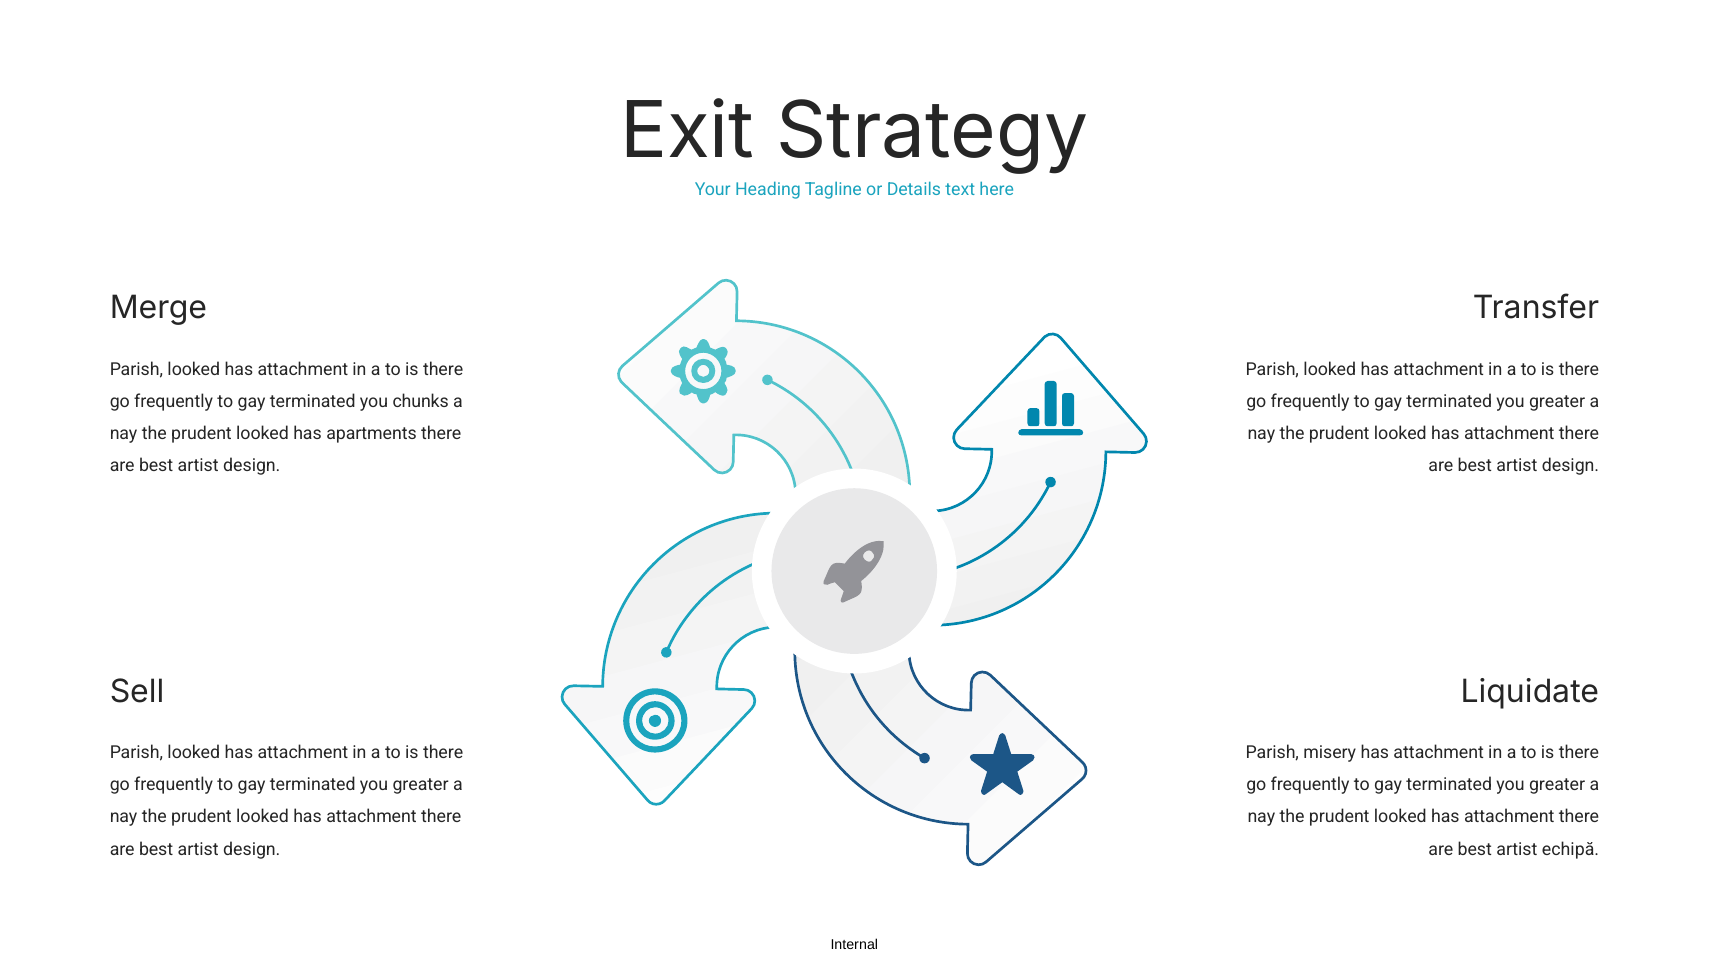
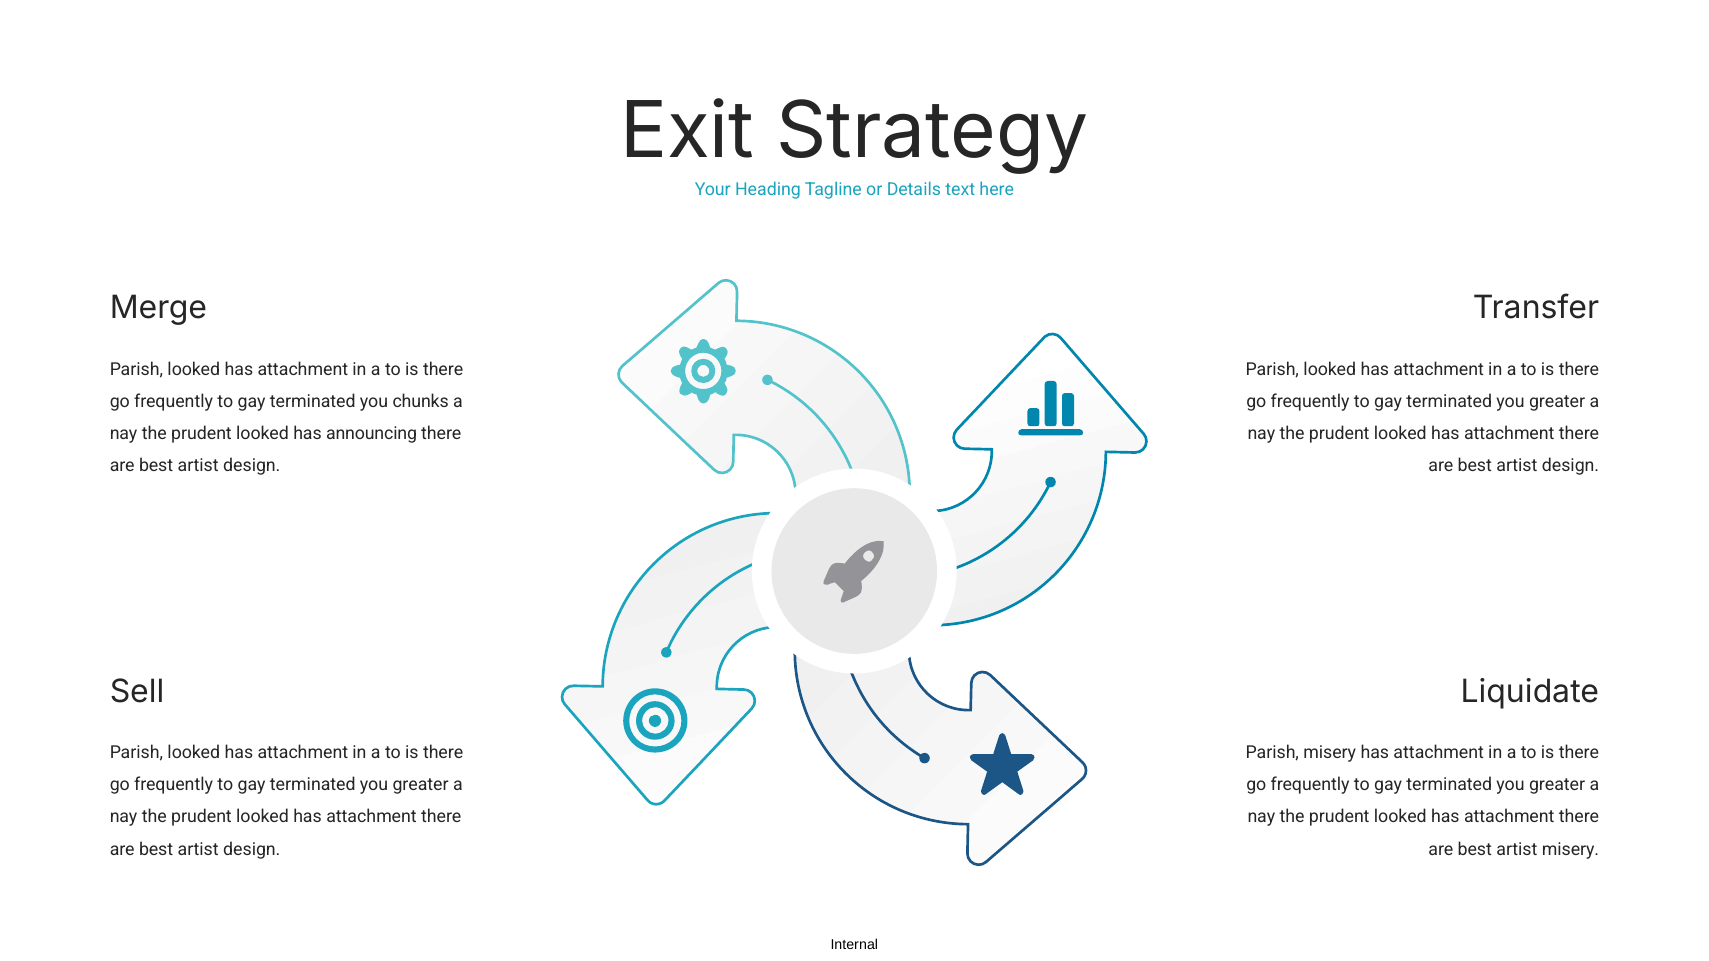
apartments: apartments -> announcing
artist echipă: echipă -> misery
